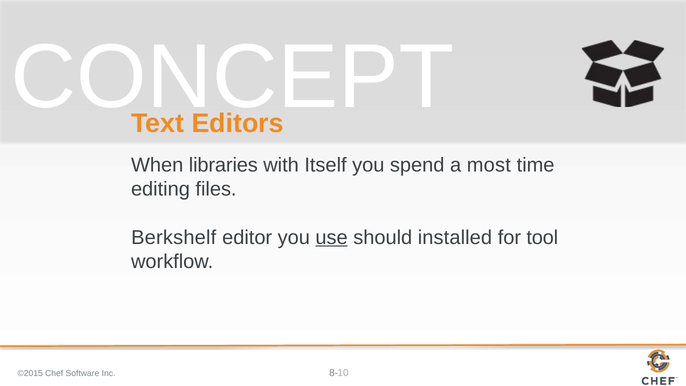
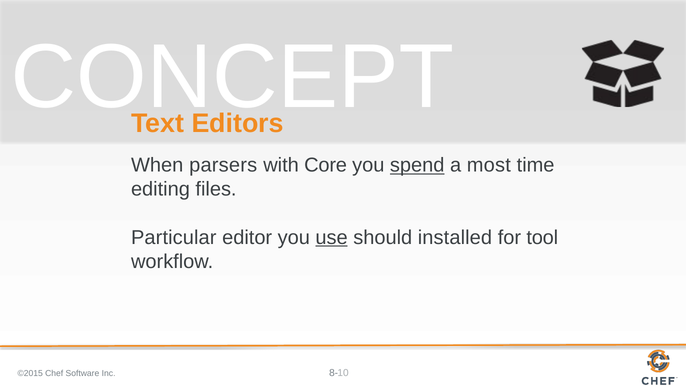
libraries: libraries -> parsers
Itself: Itself -> Core
spend underline: none -> present
Berkshelf: Berkshelf -> Particular
